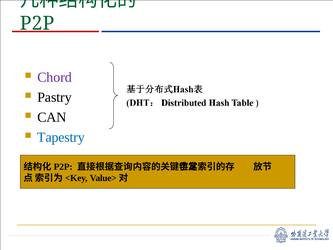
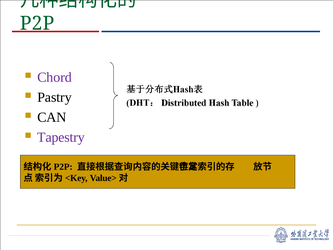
Tapestry colour: blue -> purple
